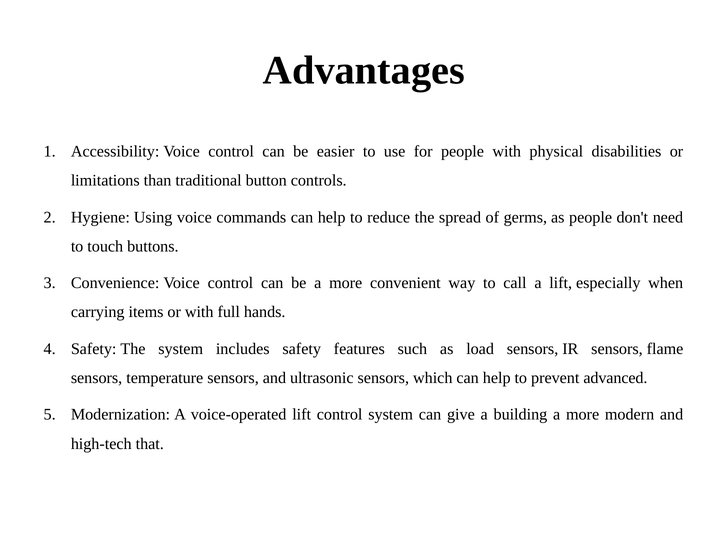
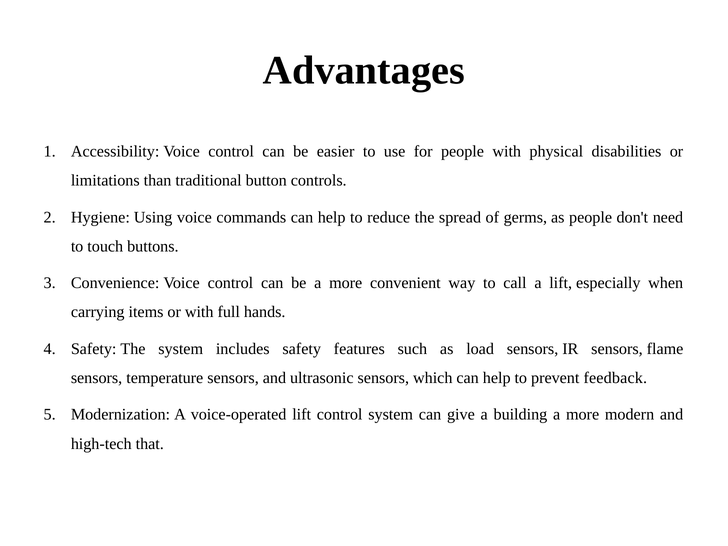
advanced: advanced -> feedback
